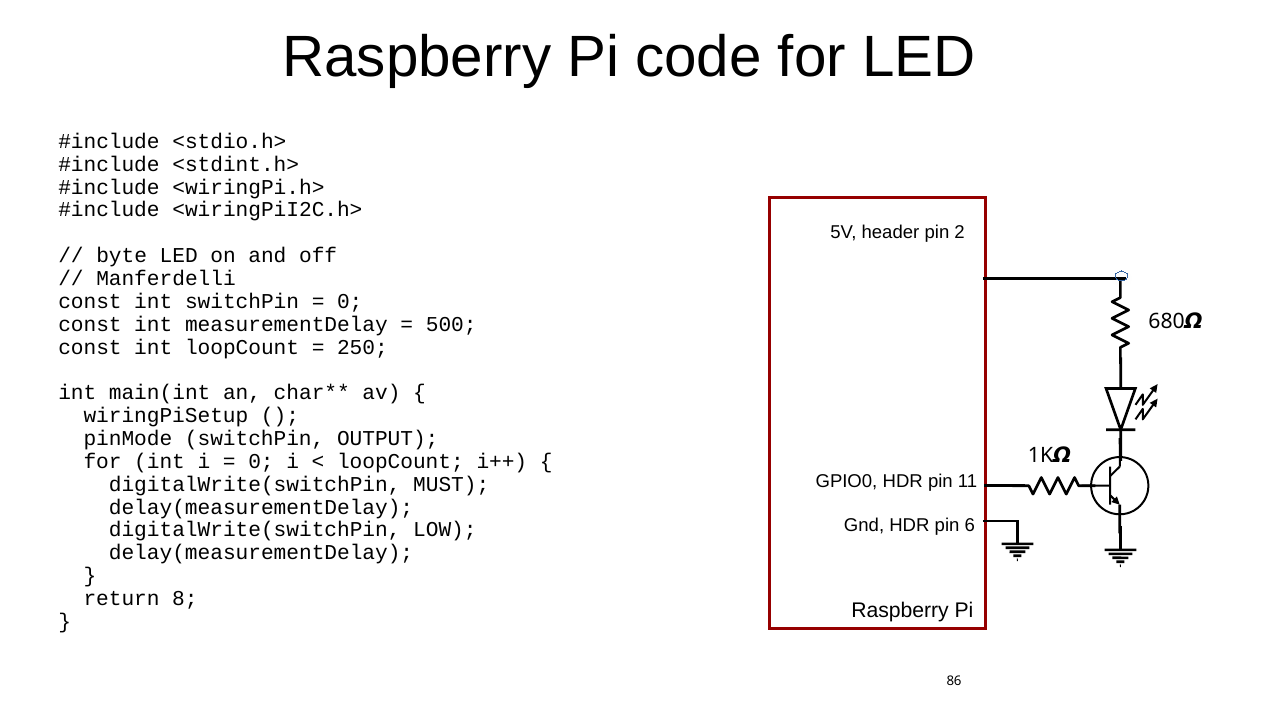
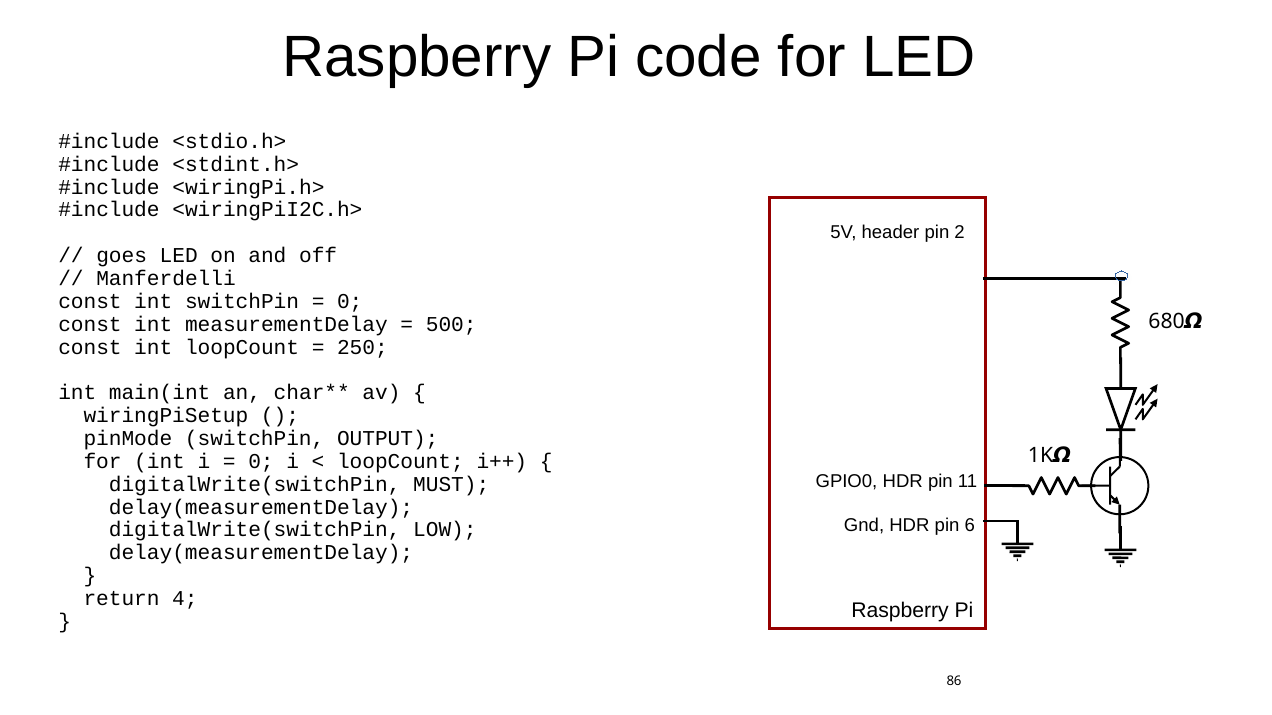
byte: byte -> goes
8: 8 -> 4
